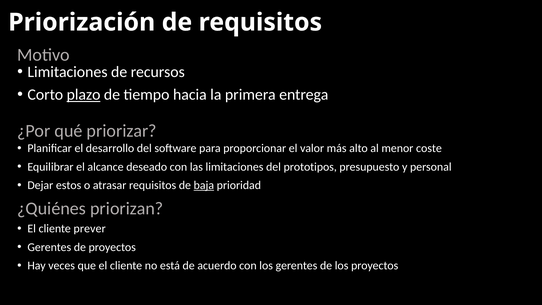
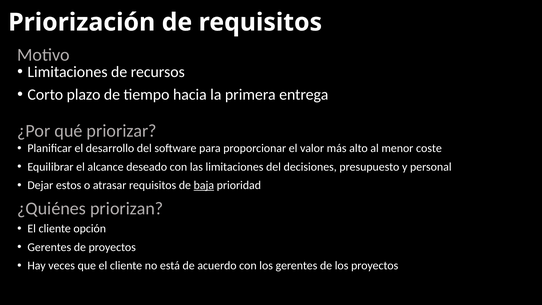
plazo underline: present -> none
prototipos: prototipos -> decisiones
prever: prever -> opción
